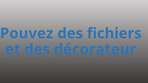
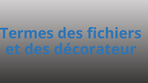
Pouvez: Pouvez -> Termes
